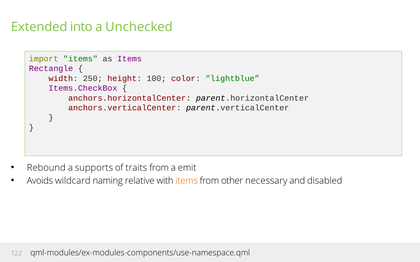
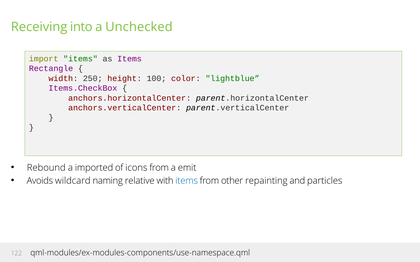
Extended: Extended -> Receiving
supports: supports -> imported
traits: traits -> icons
items at (187, 181) colour: orange -> blue
necessary: necessary -> repainting
disabled: disabled -> particles
